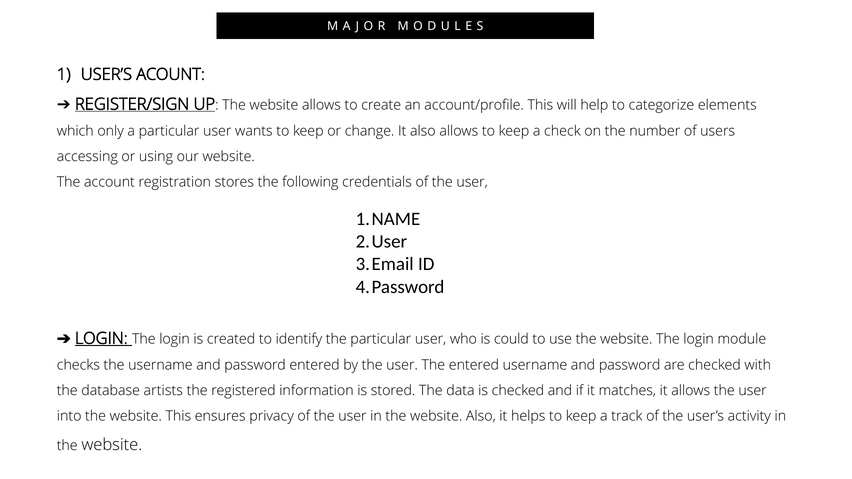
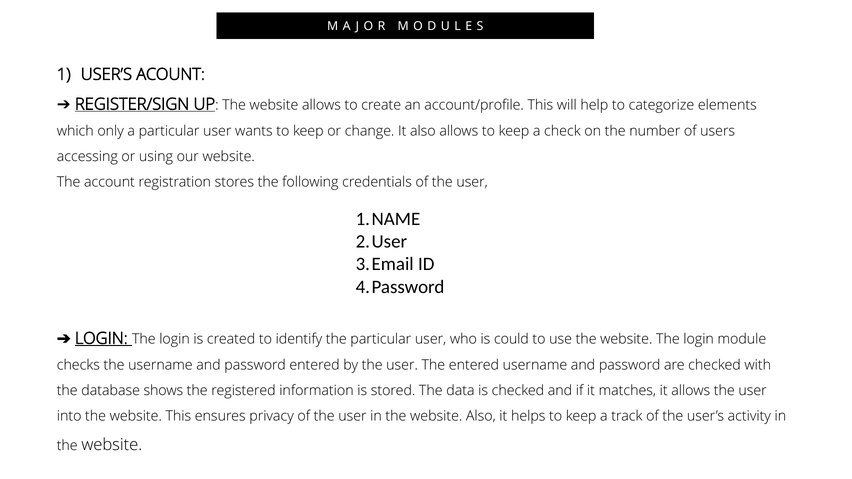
artists: artists -> shows
